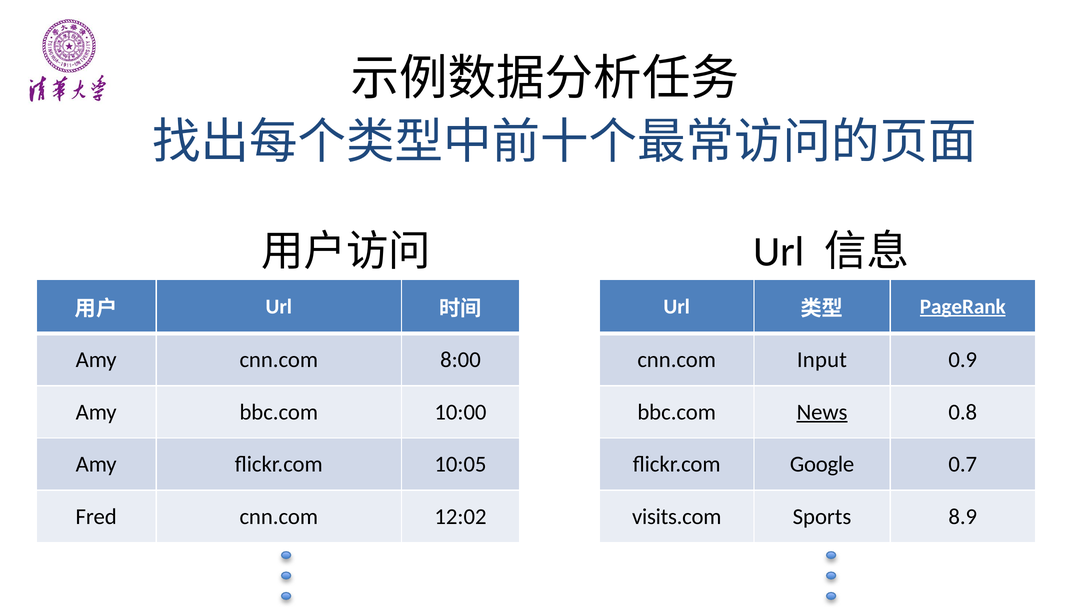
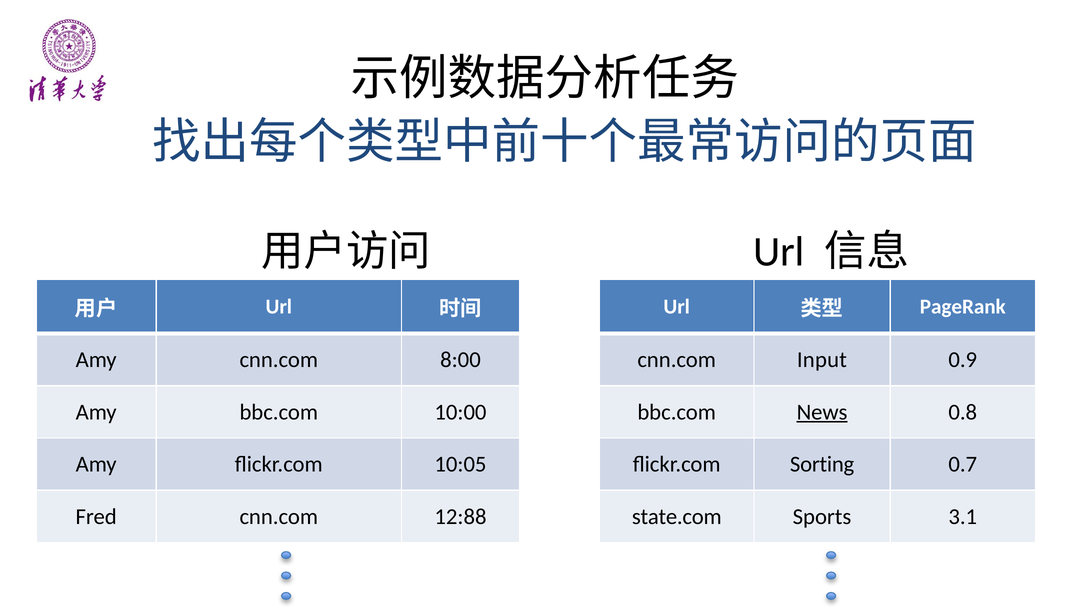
PageRank underline: present -> none
Google: Google -> Sorting
12:02: 12:02 -> 12:88
visits.com: visits.com -> state.com
8.9: 8.9 -> 3.1
